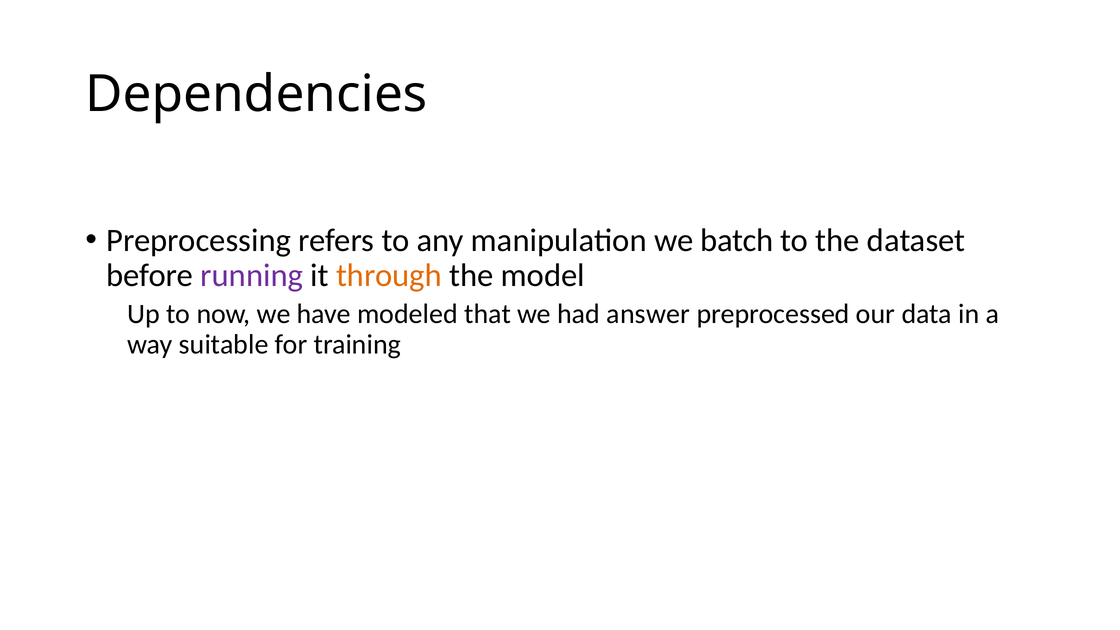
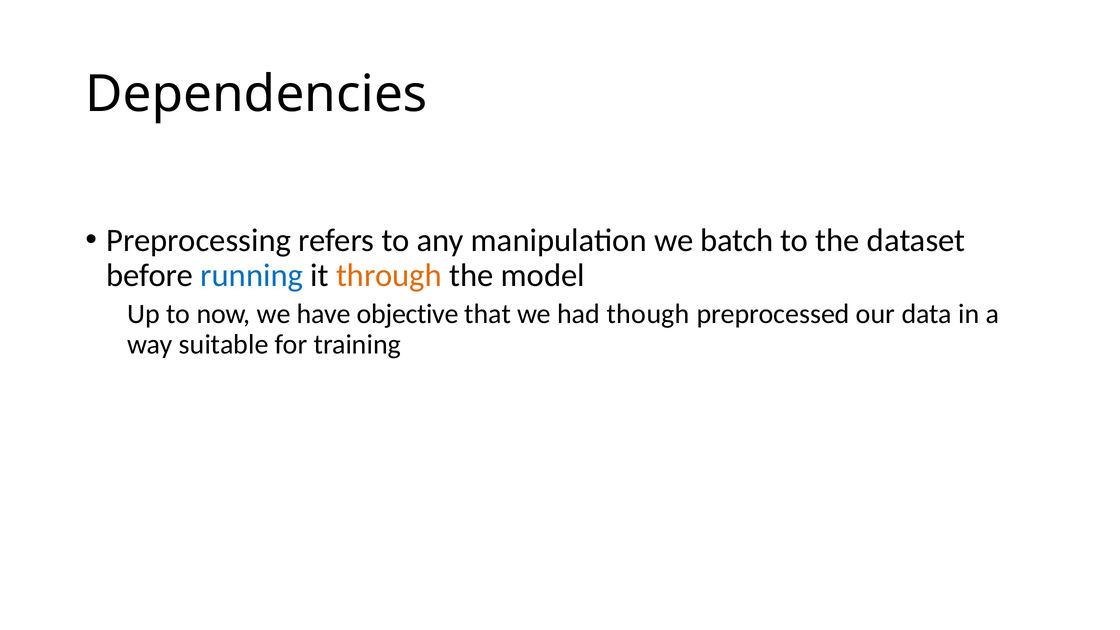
running colour: purple -> blue
modeled: modeled -> objective
answer: answer -> though
